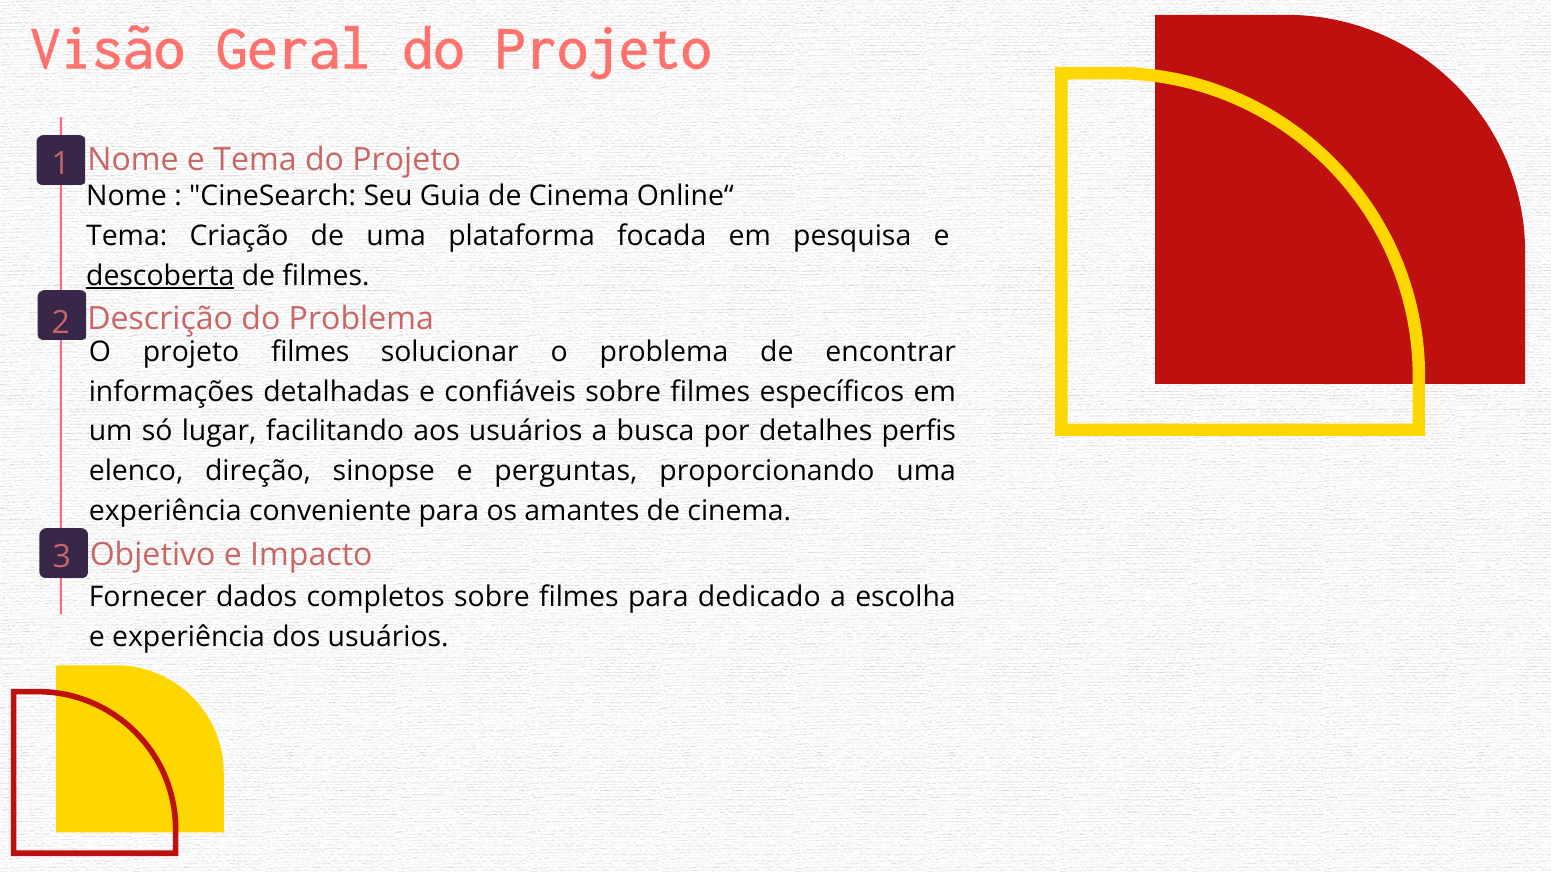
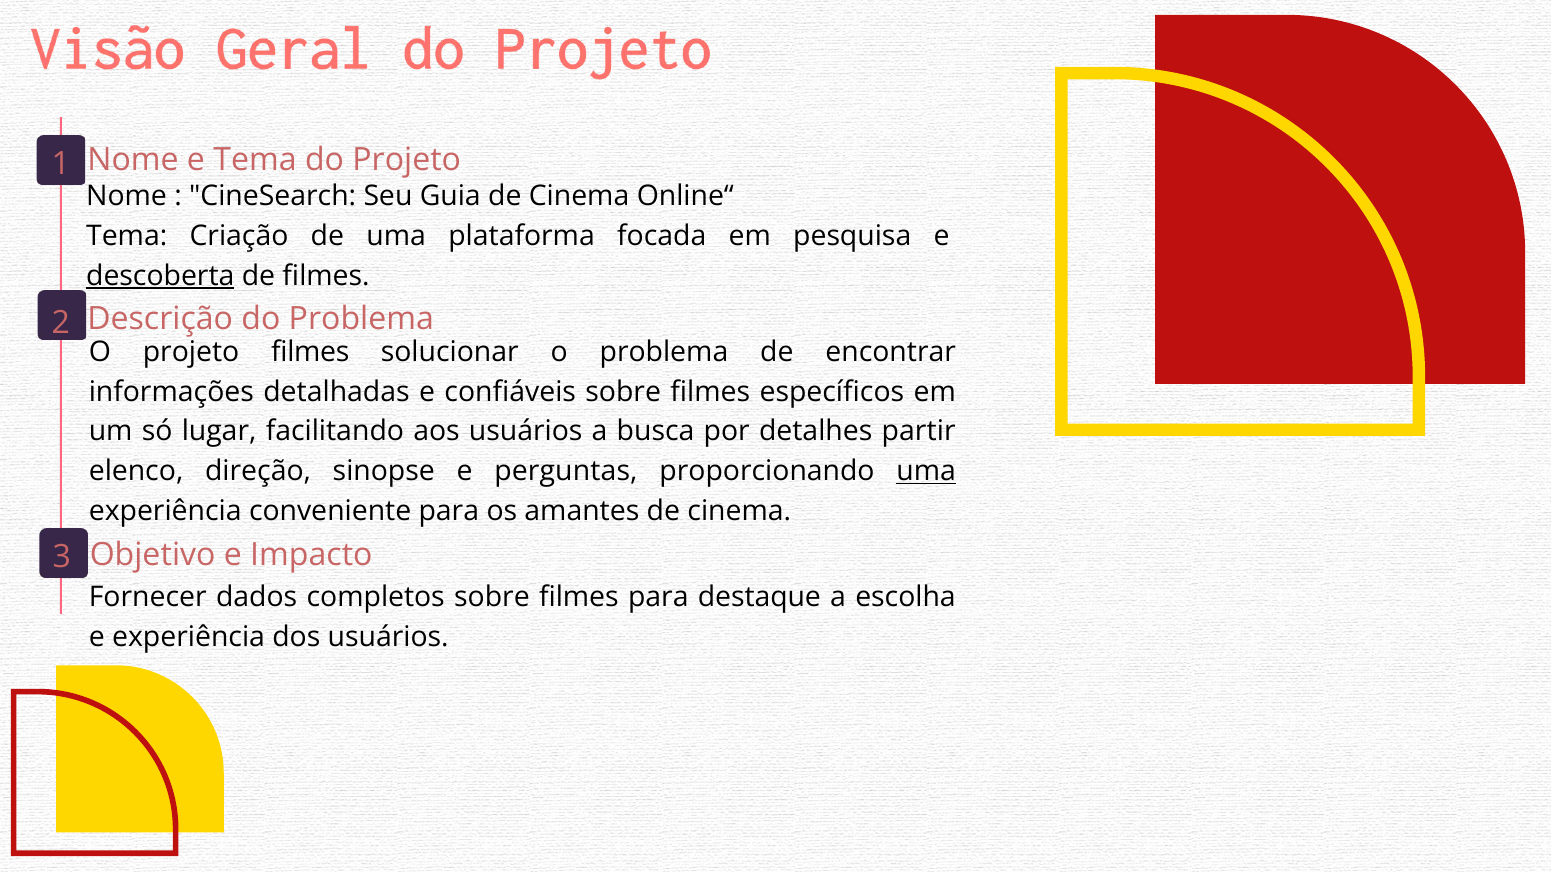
perfis: perfis -> partir
uma at (926, 471) underline: none -> present
dedicado: dedicado -> destaque
